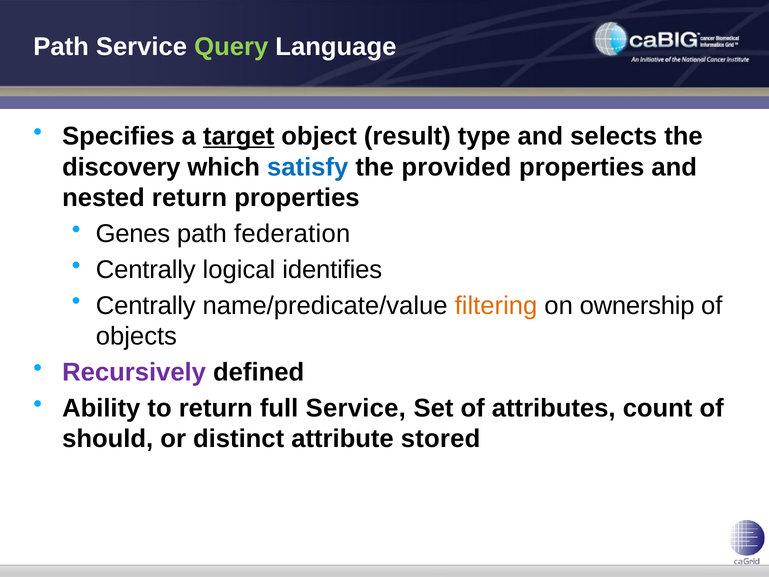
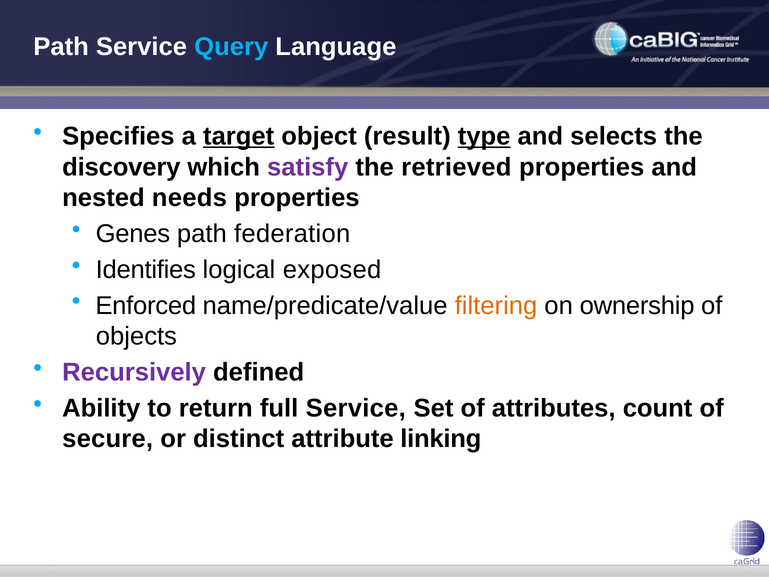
Query colour: light green -> light blue
type underline: none -> present
satisfy colour: blue -> purple
provided: provided -> retrieved
nested return: return -> needs
Centrally at (146, 270): Centrally -> Identifies
identifies: identifies -> exposed
Centrally at (146, 306): Centrally -> Enforced
should: should -> secure
stored: stored -> linking
